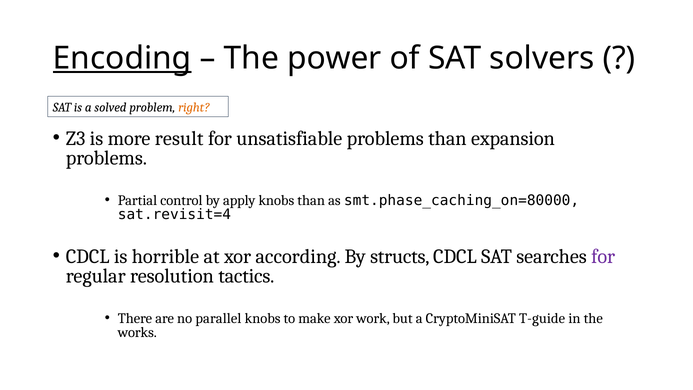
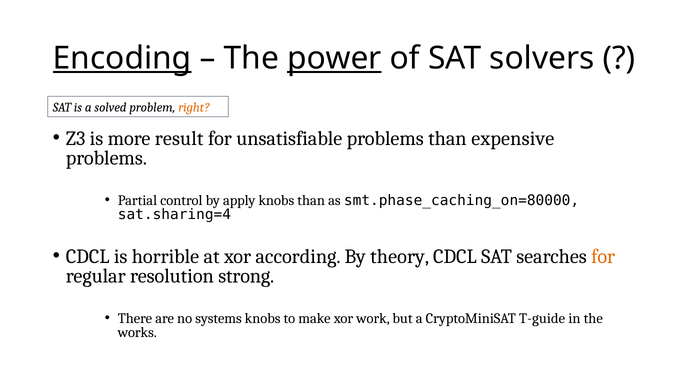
power underline: none -> present
expansion: expansion -> expensive
sat.revisit=4: sat.revisit=4 -> sat.sharing=4
structs: structs -> theory
for at (603, 256) colour: purple -> orange
tactics: tactics -> strong
parallel: parallel -> systems
